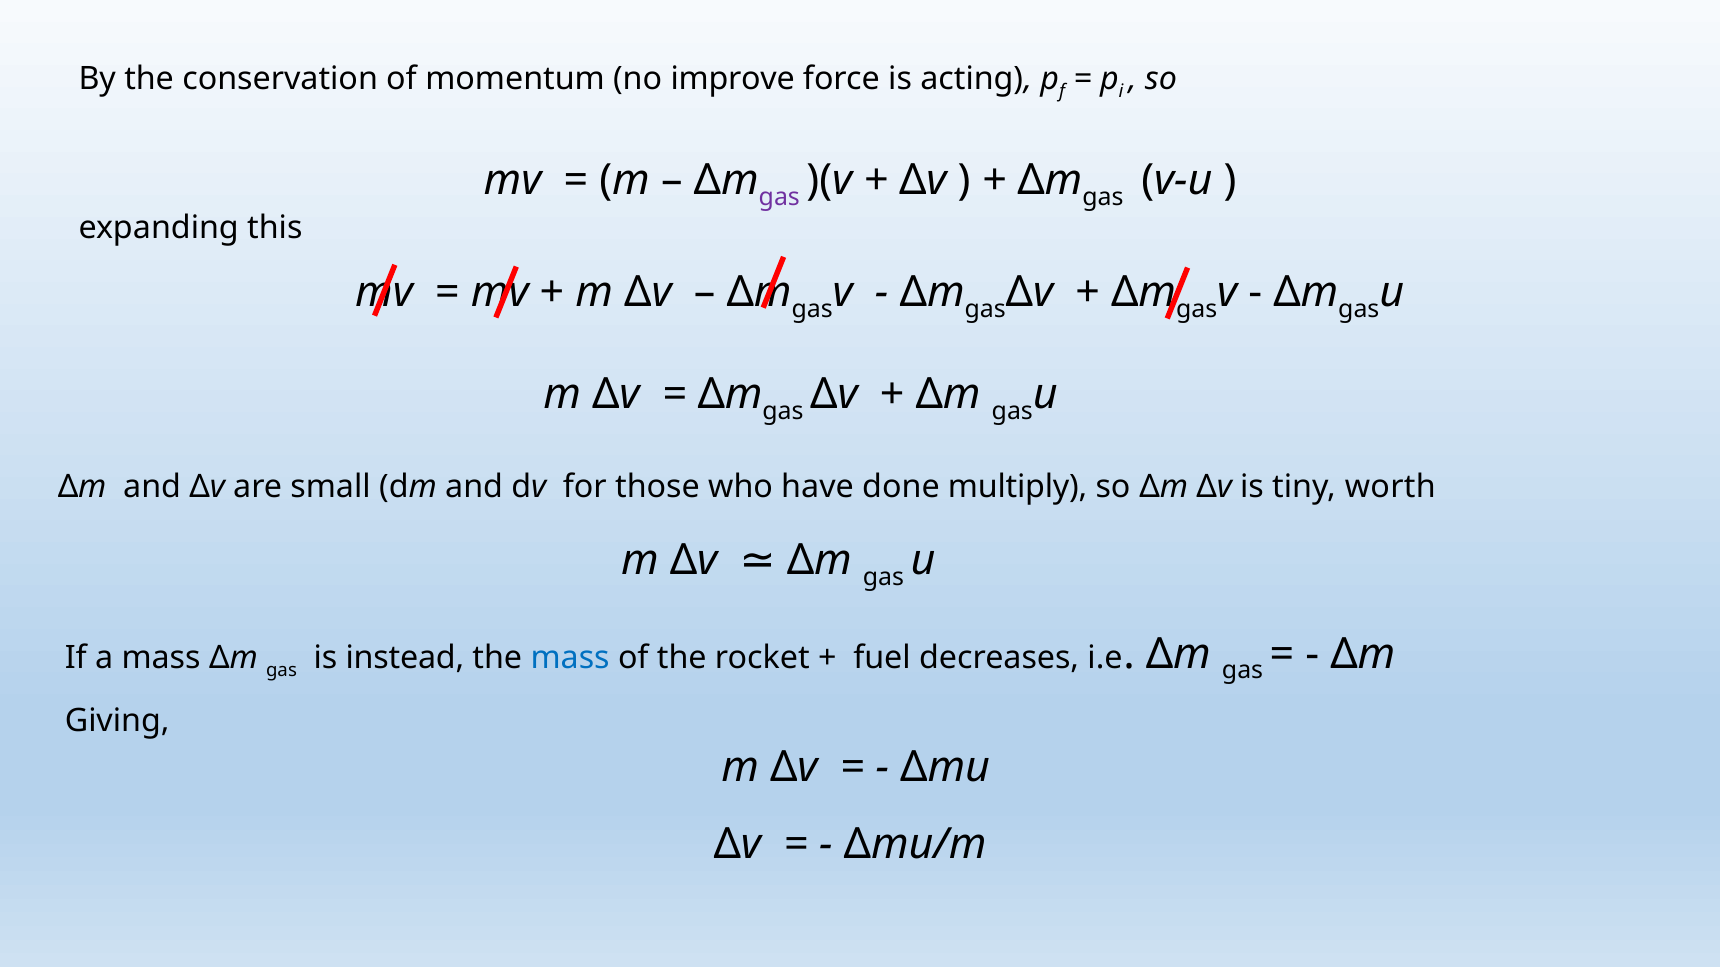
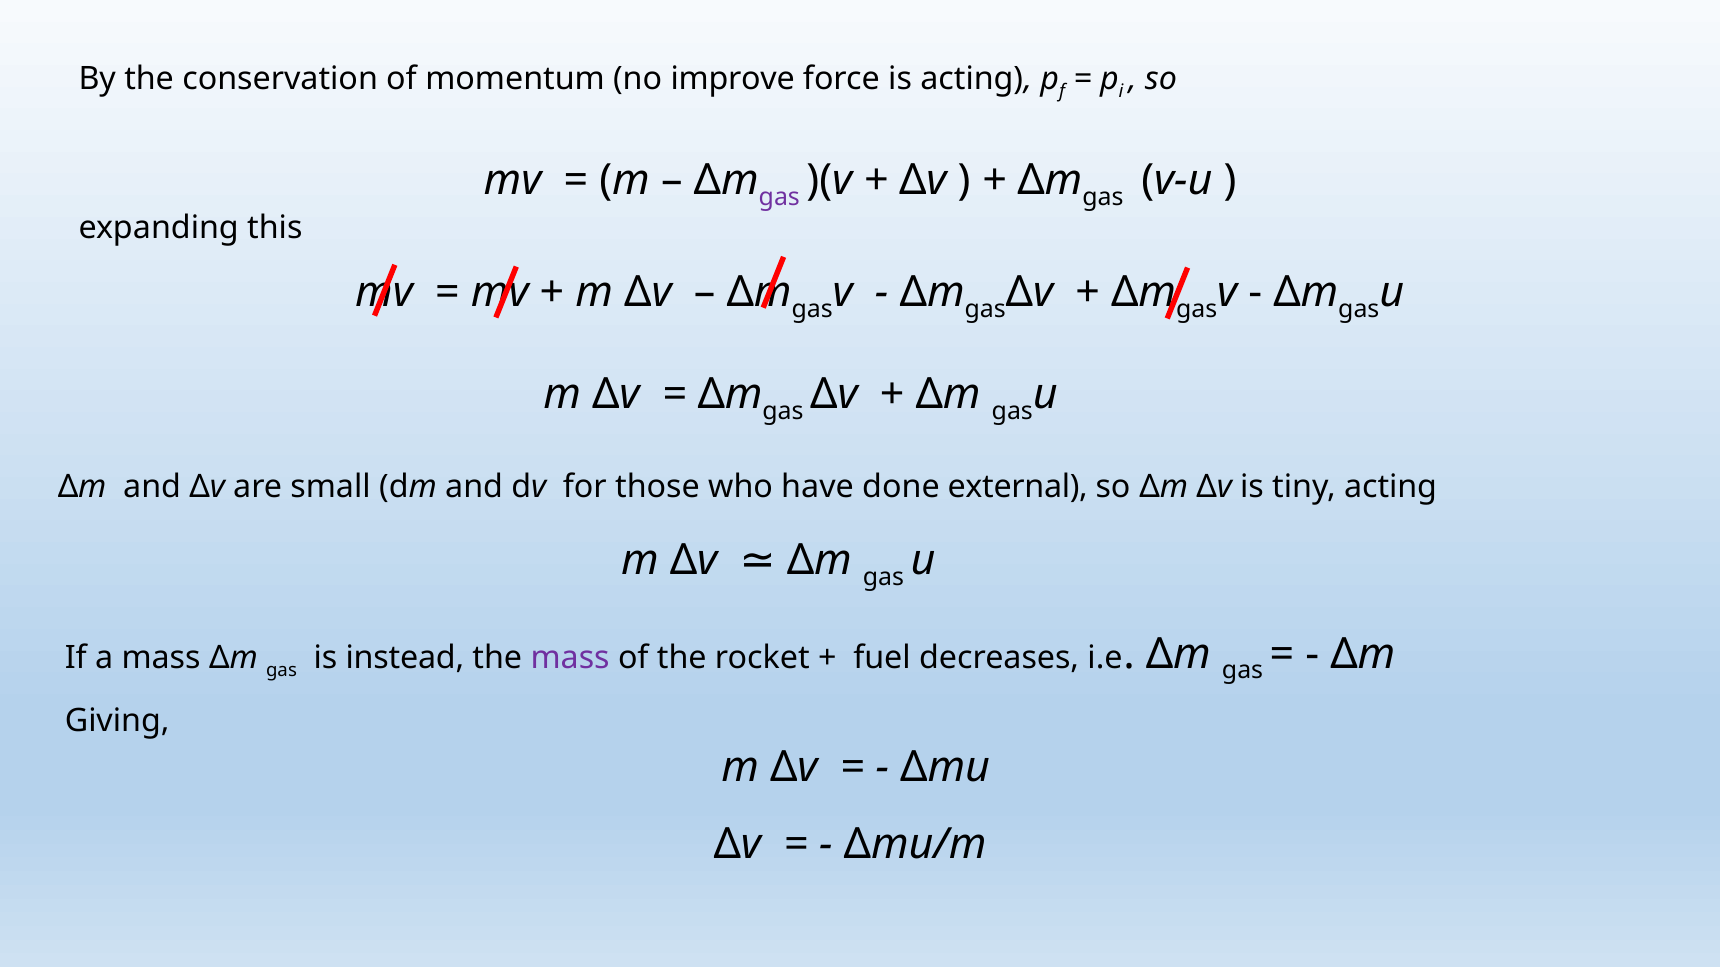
multiply: multiply -> external
tiny worth: worth -> acting
mass at (570, 658) colour: blue -> purple
